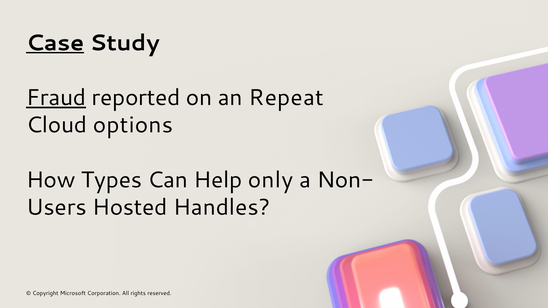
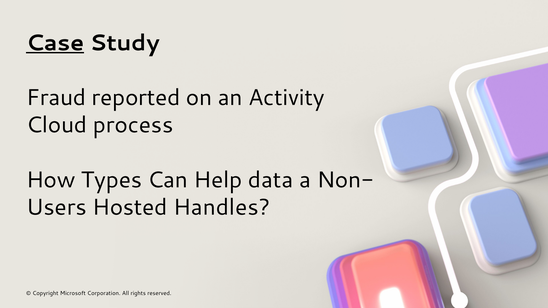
Fraud underline: present -> none
Repeat: Repeat -> Activity
options: options -> process
only: only -> data
